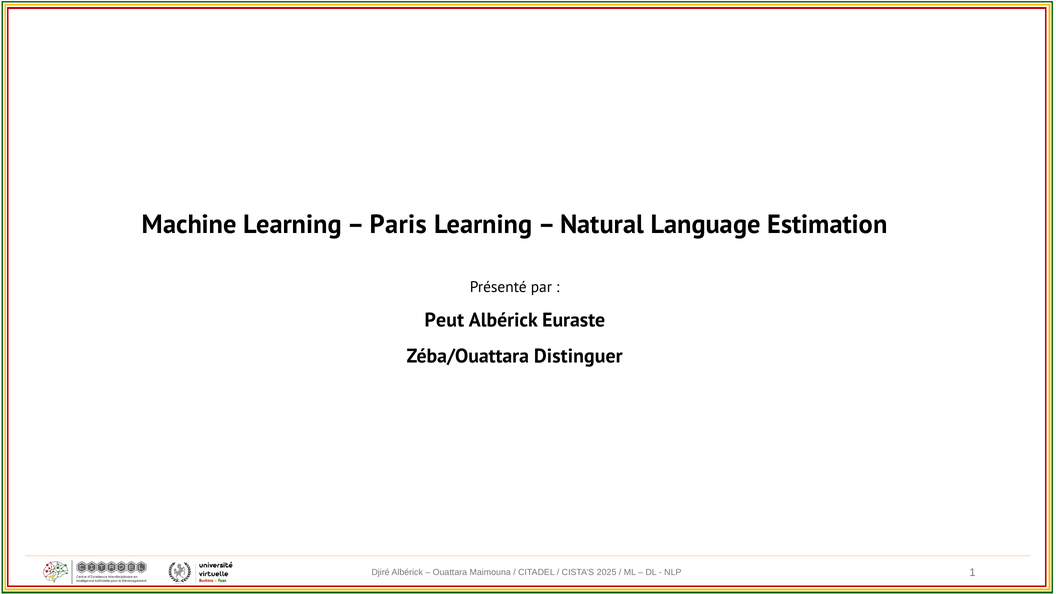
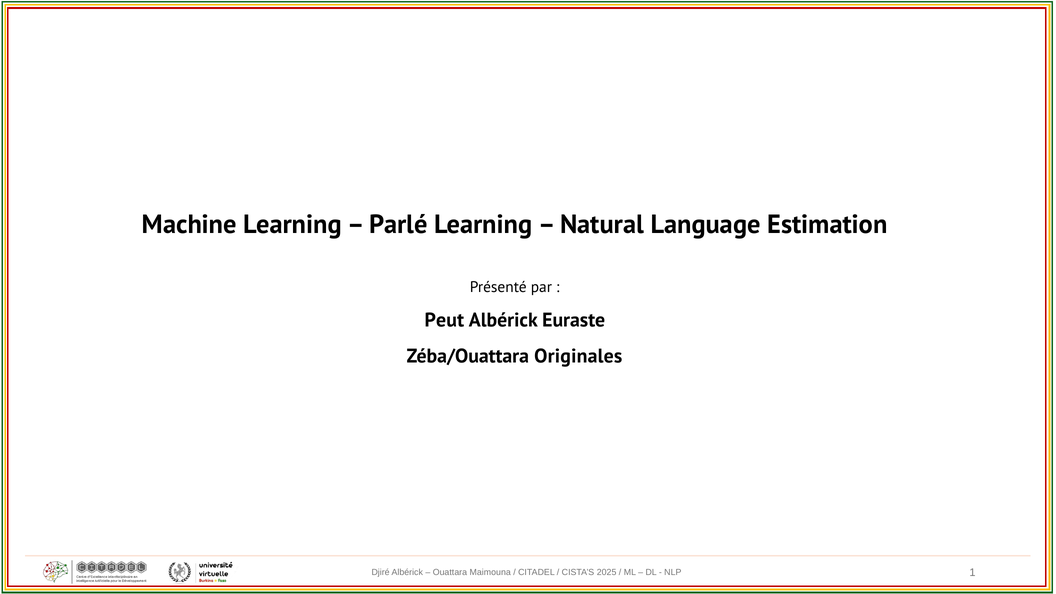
Paris: Paris -> Parlé
Distinguer: Distinguer -> Originales
